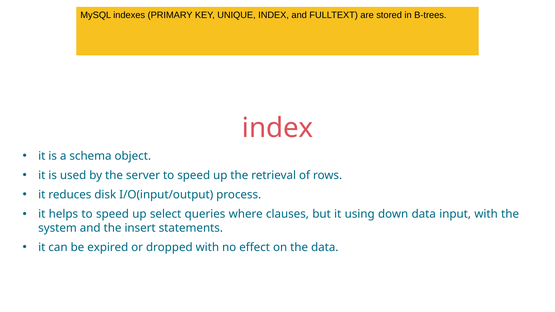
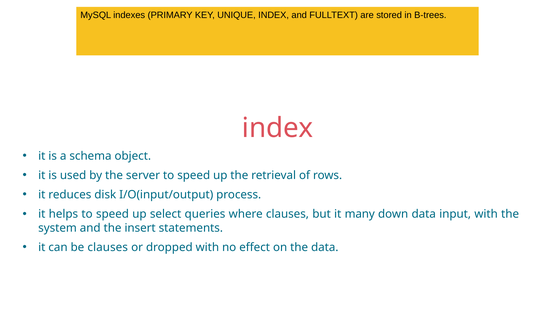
using: using -> many
be expired: expired -> clauses
